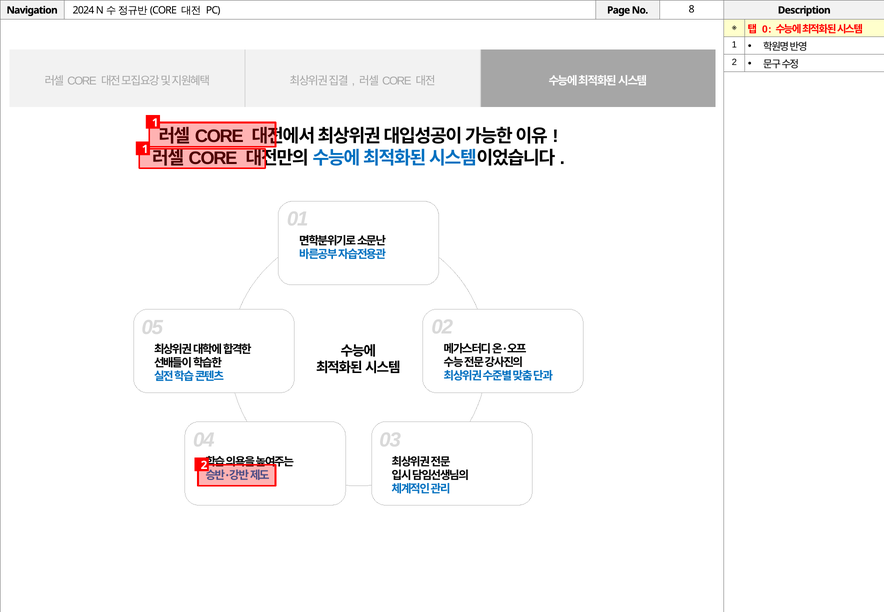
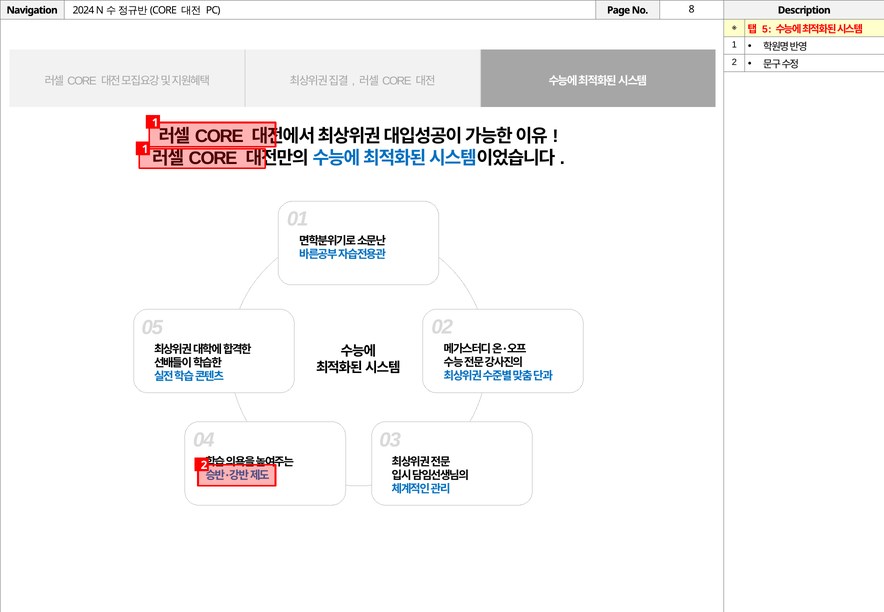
0: 0 -> 5
